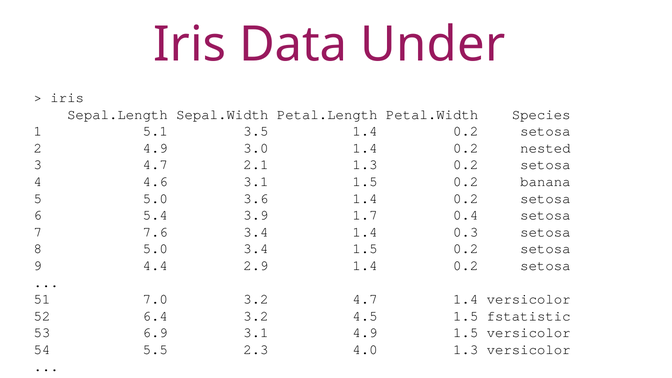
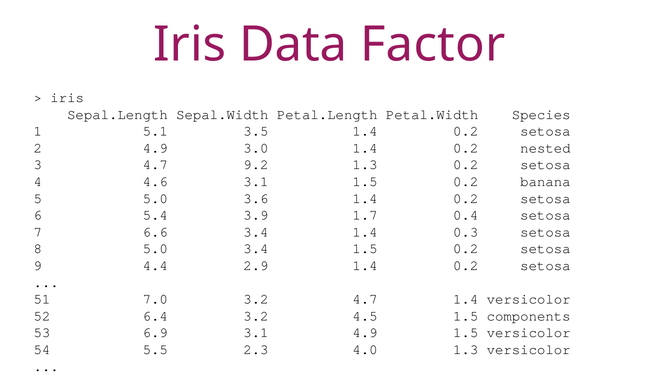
Under: Under -> Factor
2.1: 2.1 -> 9.2
7.6: 7.6 -> 6.6
fstatistic: fstatistic -> components
